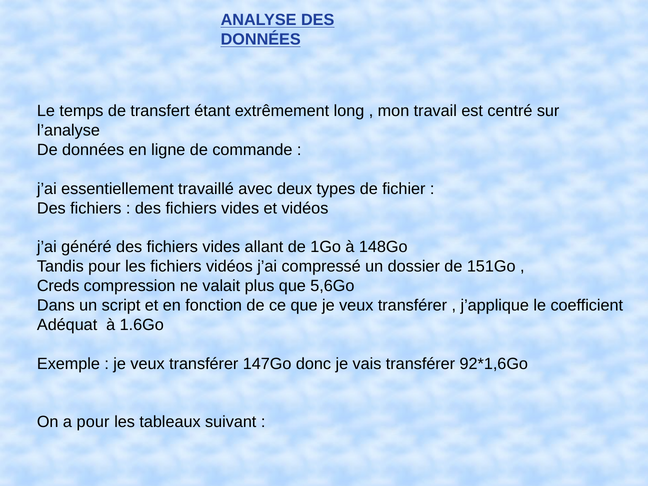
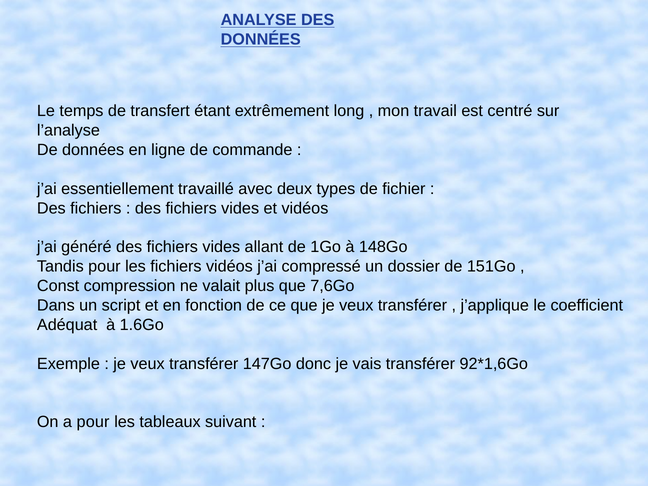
Creds: Creds -> Const
5,6Go: 5,6Go -> 7,6Go
